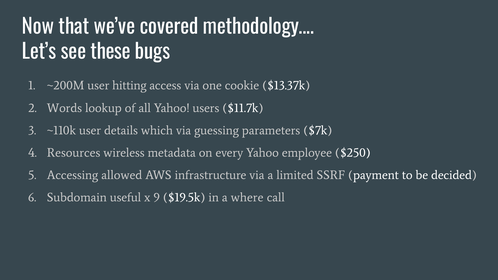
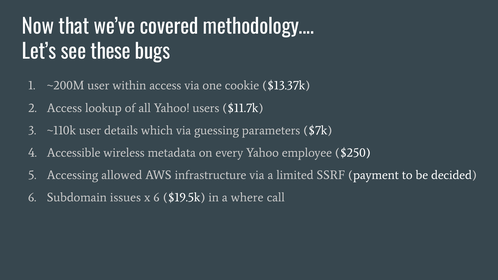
hitting: hitting -> within
2 Words: Words -> Access
Resources: Resources -> Accessible
useful: useful -> issues
x 9: 9 -> 6
